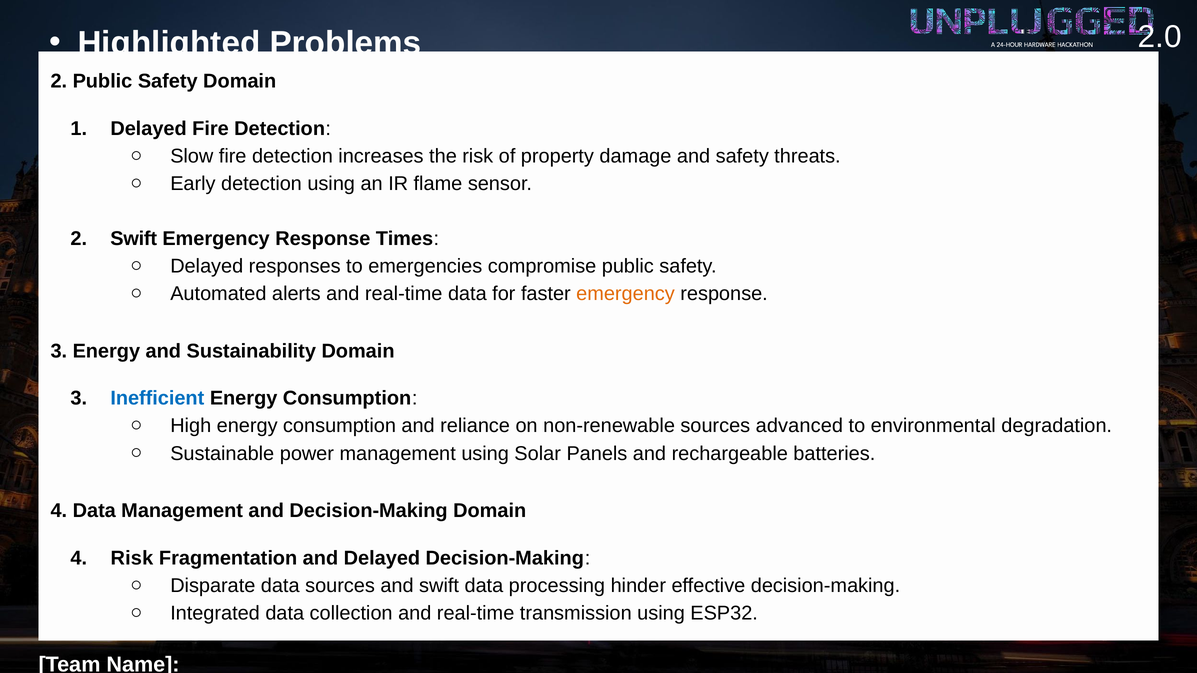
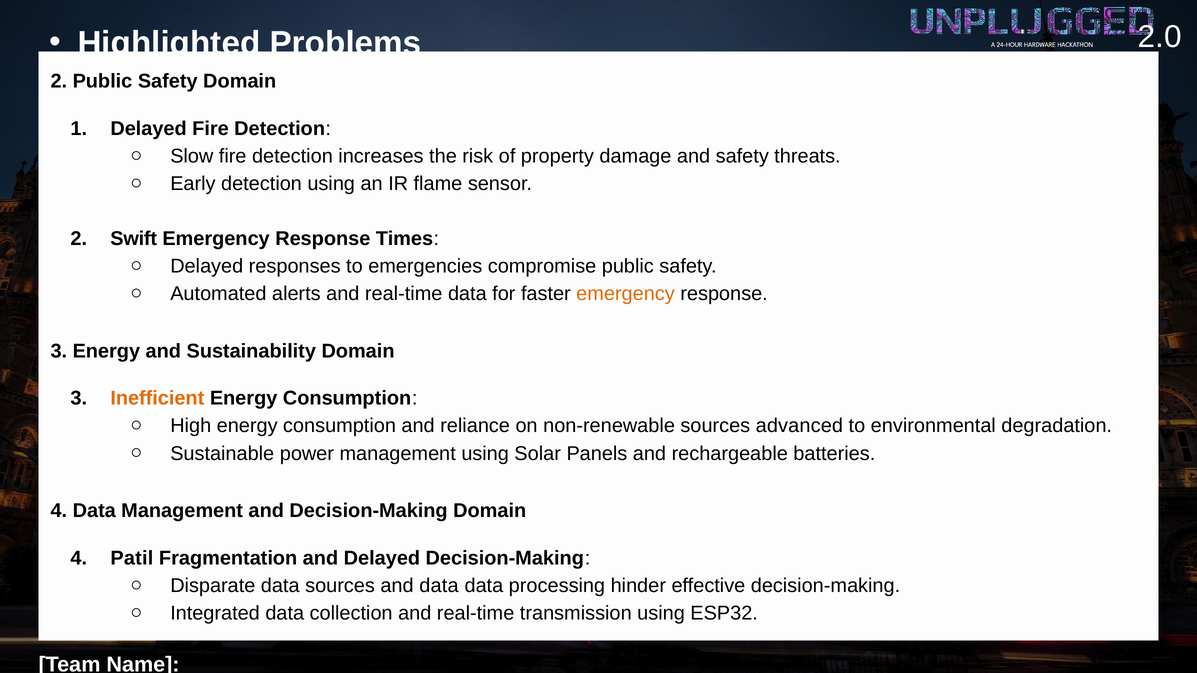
Inefficient colour: blue -> orange
4 Risk: Risk -> Patil
and swift: swift -> data
